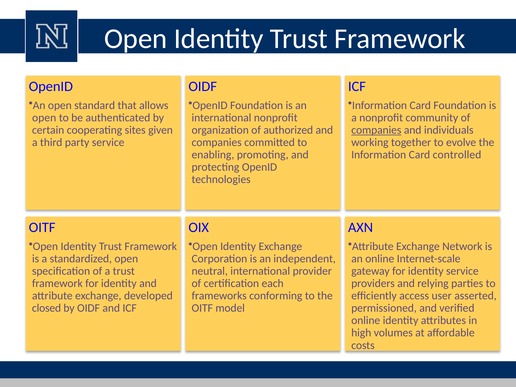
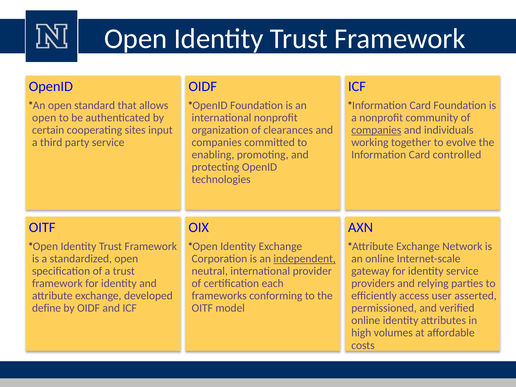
given: given -> input
authorized: authorized -> clearances
independent underline: none -> present
closed: closed -> define
